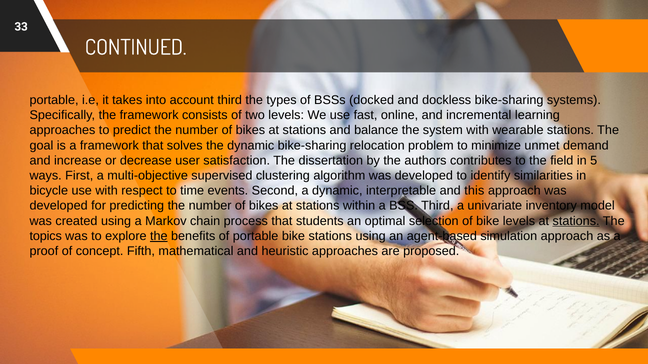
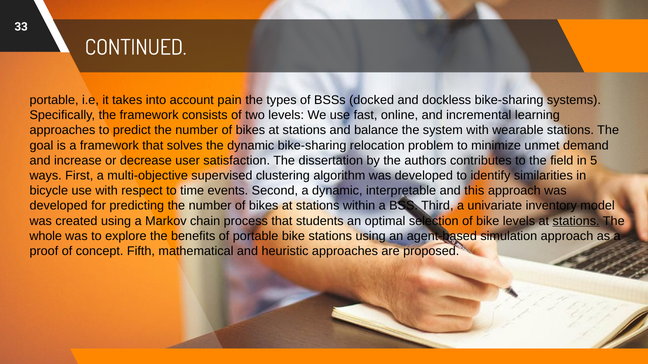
account third: third -> pain
topics: topics -> whole
the at (159, 236) underline: present -> none
